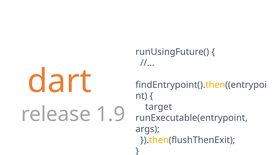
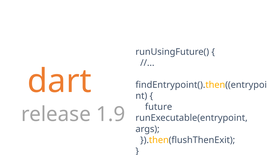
target: target -> future
